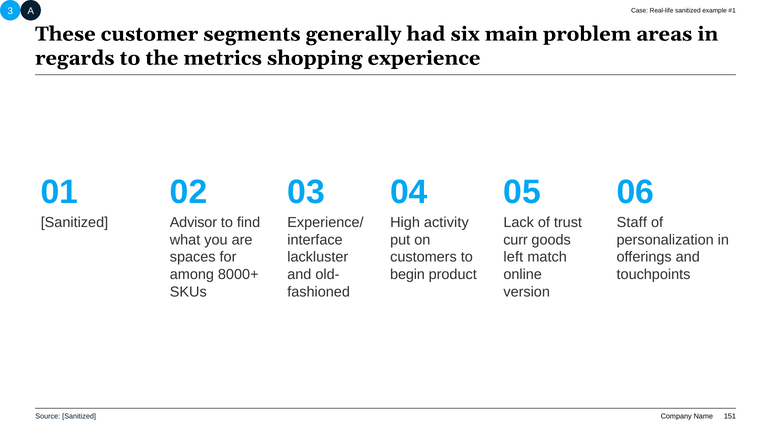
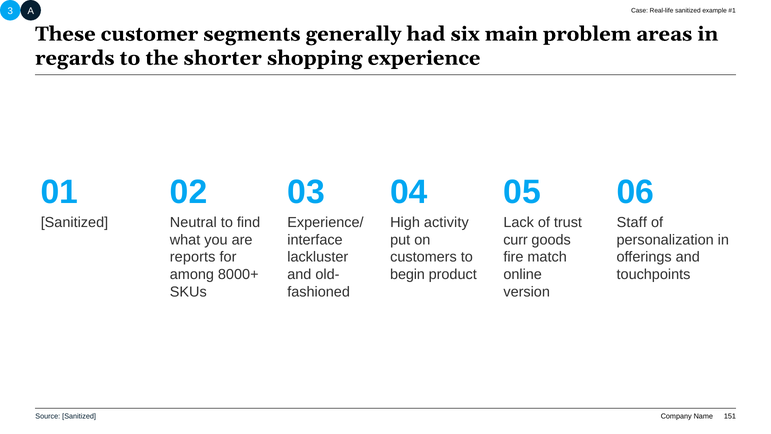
metrics: metrics -> shorter
Advisor: Advisor -> Neutral
spaces: spaces -> reports
left: left -> fire
